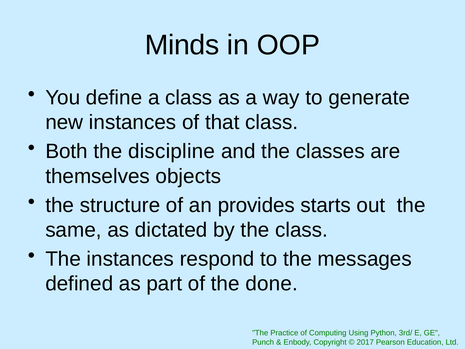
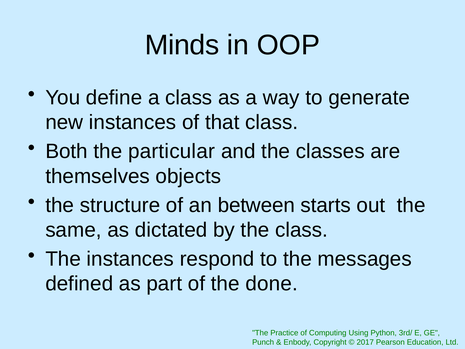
discipline: discipline -> particular
provides: provides -> between
